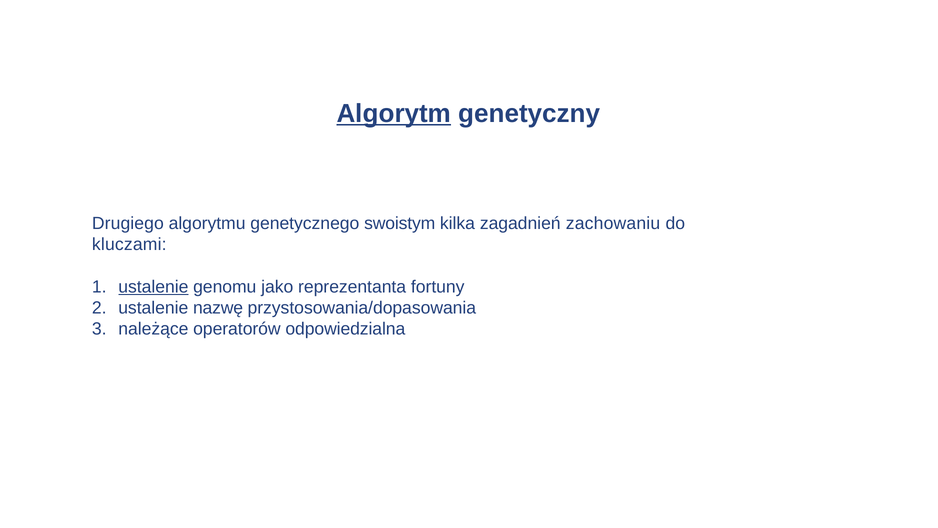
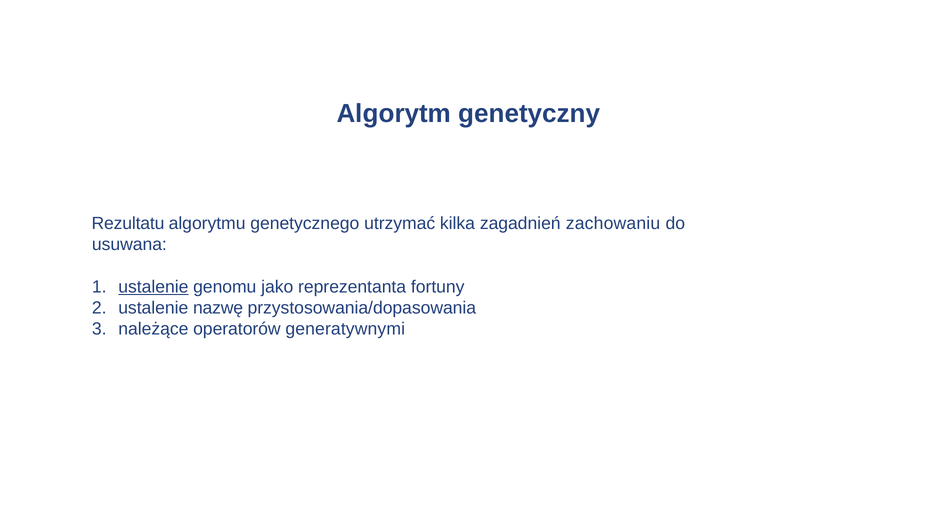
Algorytm underline: present -> none
Drugiego: Drugiego -> Rezultatu
swoistym: swoistym -> utrzymać
kluczami: kluczami -> usuwana
odpowiedzialna: odpowiedzialna -> generatywnymi
